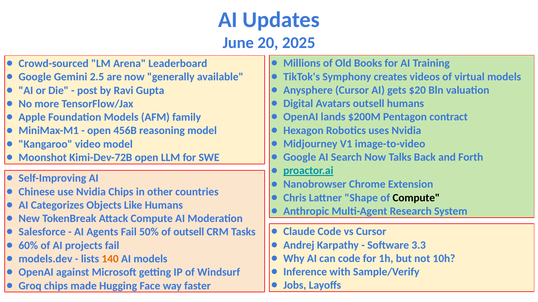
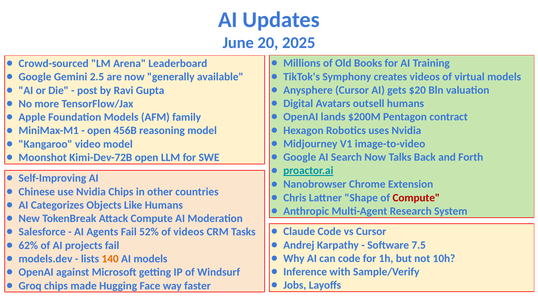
Compute at (416, 198) colour: black -> red
50%: 50% -> 52%
of outsell: outsell -> videos
3.3: 3.3 -> 7.5
60%: 60% -> 62%
